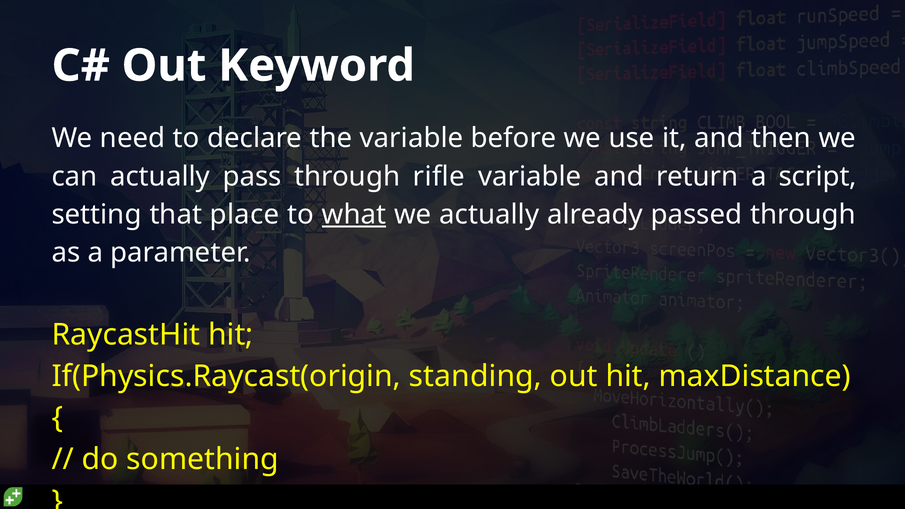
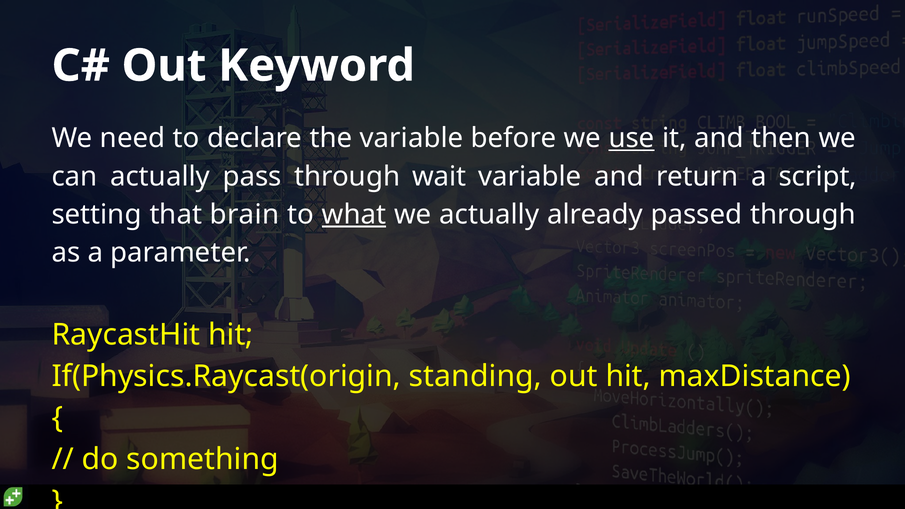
use underline: none -> present
rifle: rifle -> wait
place: place -> brain
